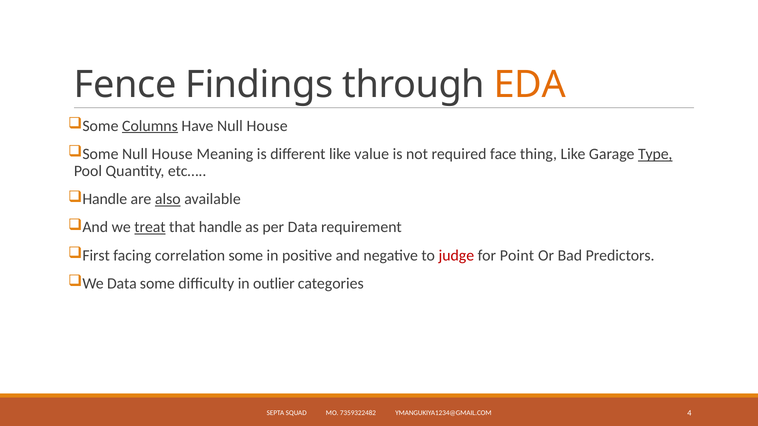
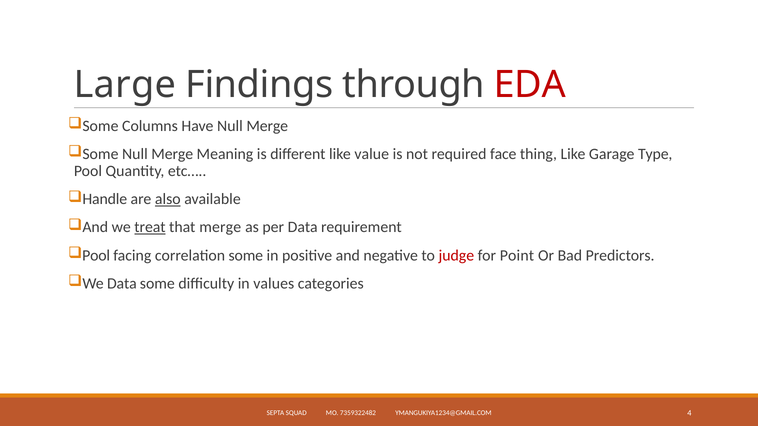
Fence: Fence -> Large
EDA colour: orange -> red
Columns underline: present -> none
Have Null House: House -> Merge
Some Null House: House -> Merge
Type underline: present -> none
that handle: handle -> merge
First at (96, 256): First -> Pool
outlier: outlier -> values
